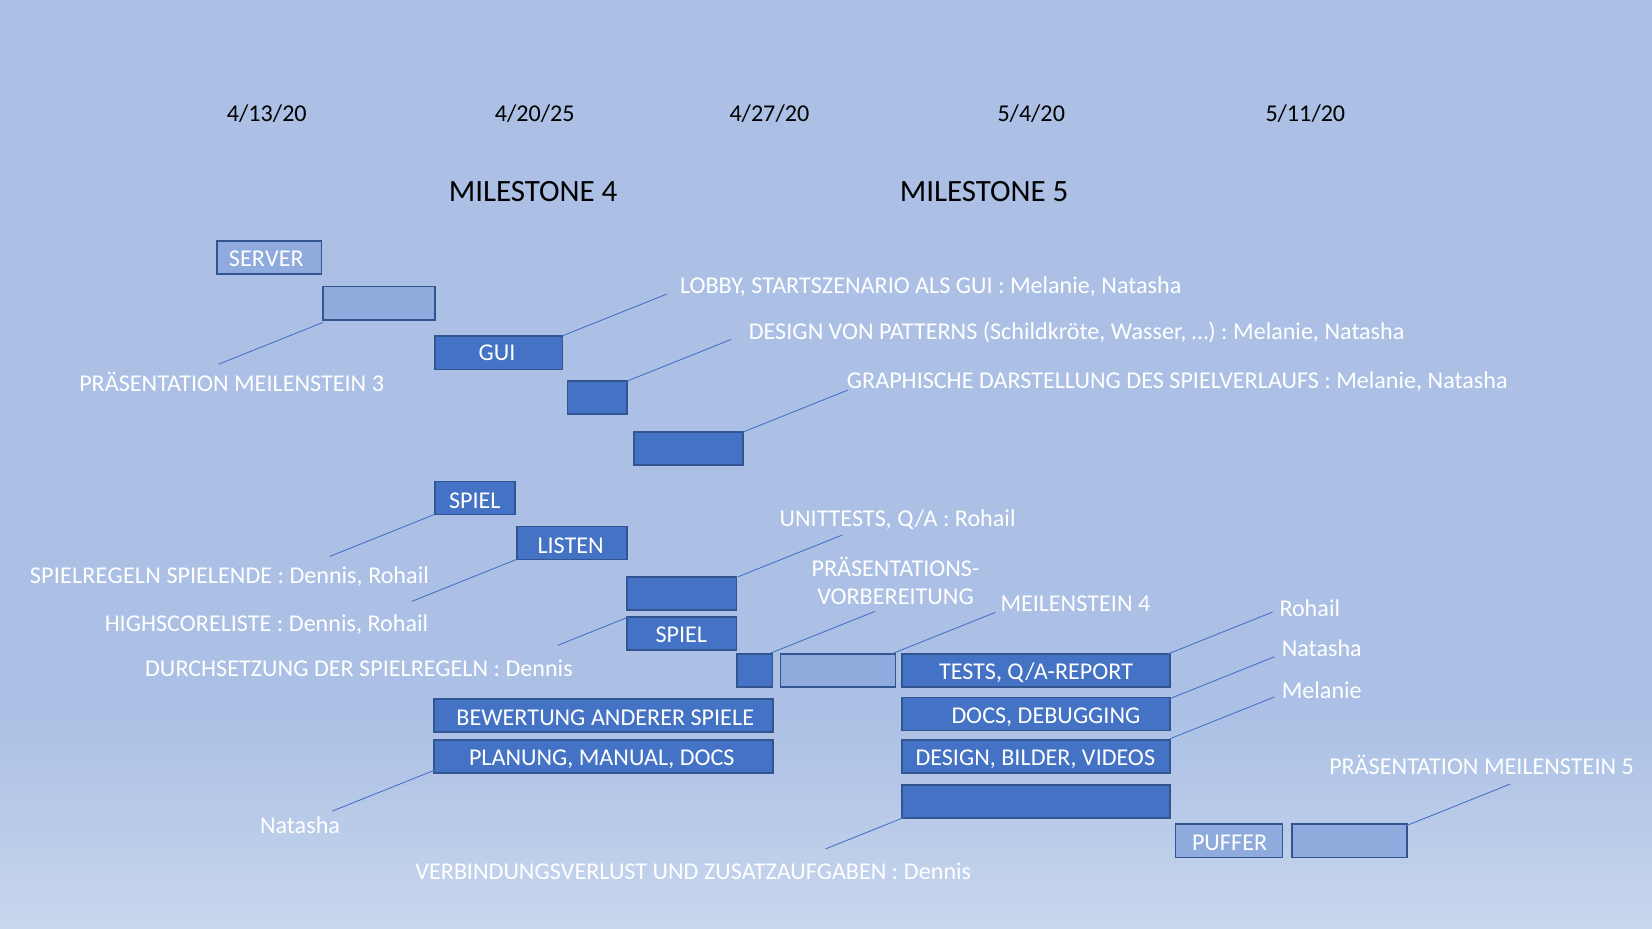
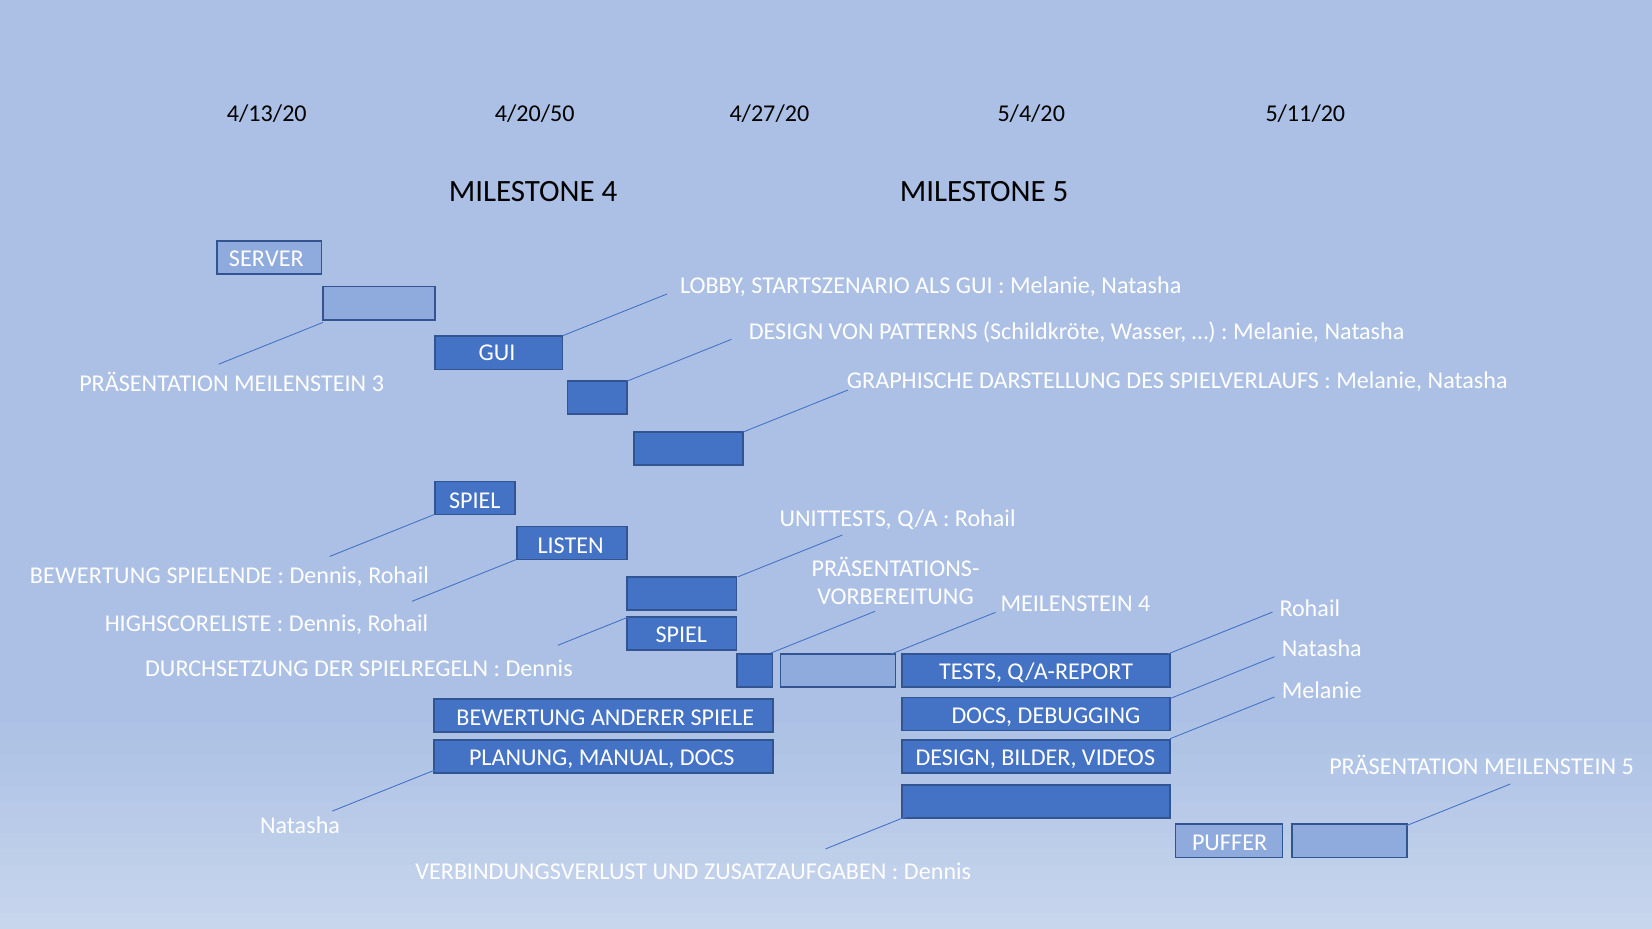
4/20/25: 4/20/25 -> 4/20/50
SPIELREGELN at (95, 576): SPIELREGELN -> BEWERTUNG
